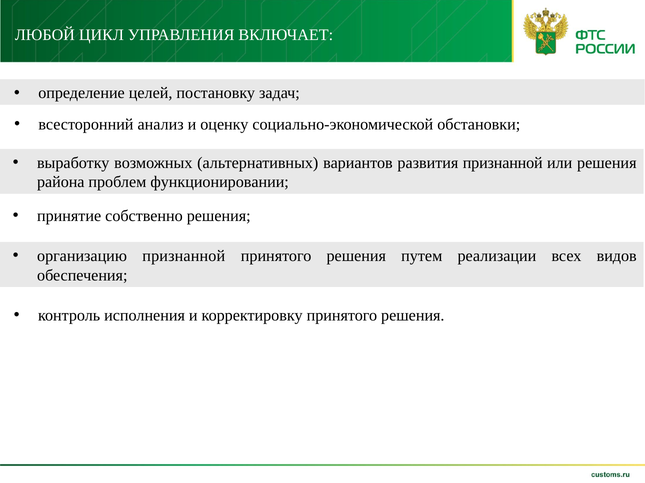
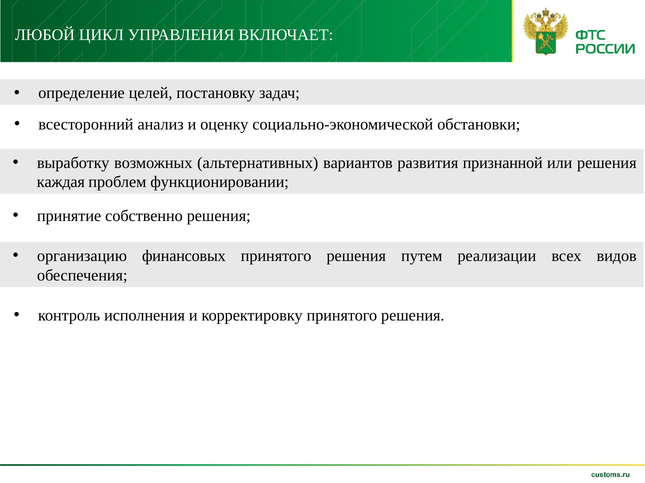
района: района -> каждая
организацию признанной: признанной -> финансовых
